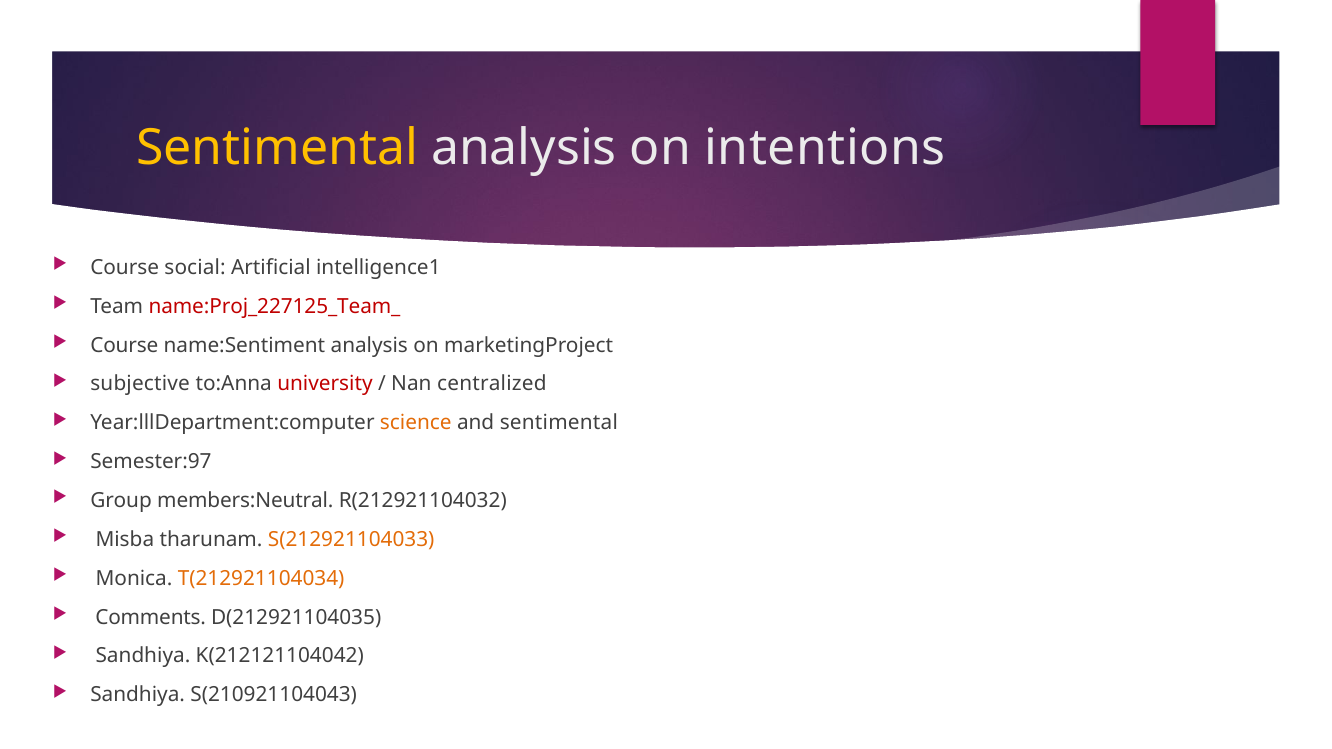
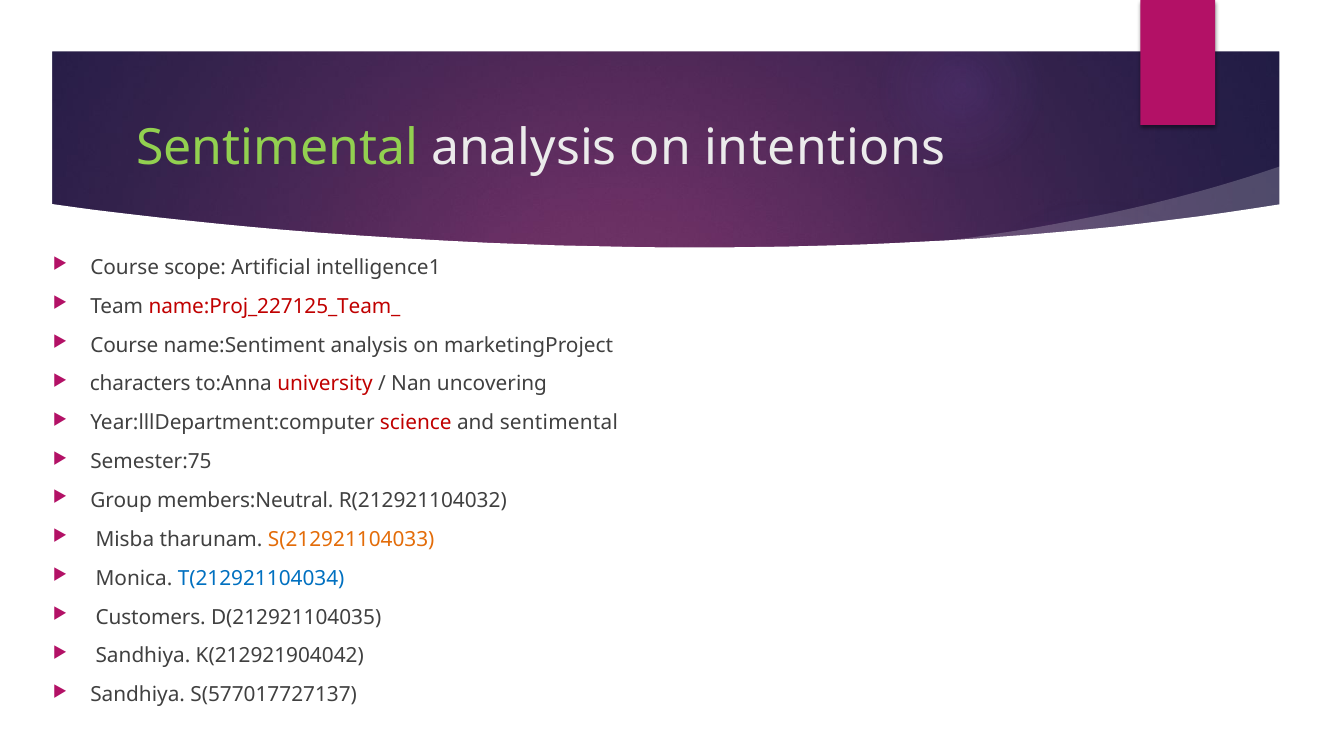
Sentimental at (277, 148) colour: yellow -> light green
social: social -> scope
subjective: subjective -> characters
centralized: centralized -> uncovering
science colour: orange -> red
Semester:97: Semester:97 -> Semester:75
T(212921104034 colour: orange -> blue
Comments: Comments -> Customers
K(212121104042: K(212121104042 -> K(212921904042
S(210921104043: S(210921104043 -> S(577017727137
